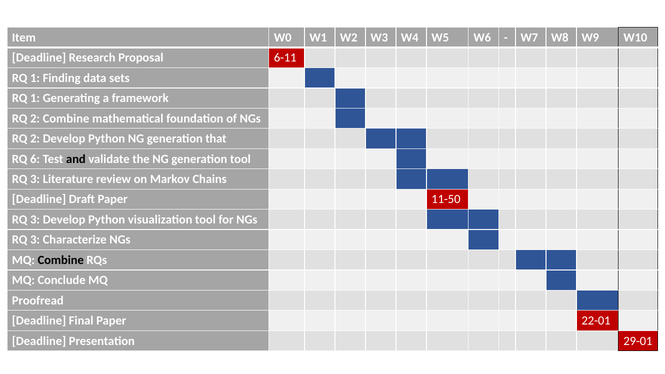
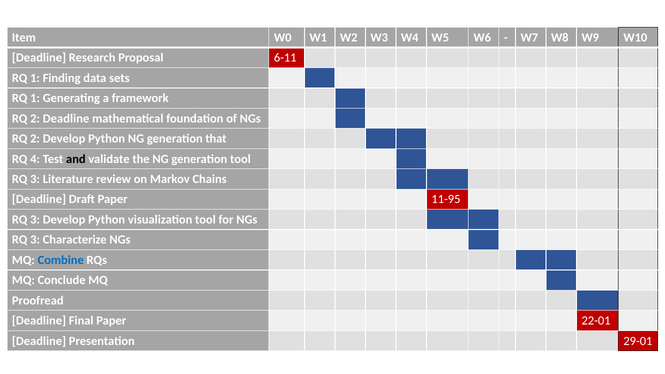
2 Combine: Combine -> Deadline
6: 6 -> 4
11-50: 11-50 -> 11-95
Combine at (61, 260) colour: black -> blue
